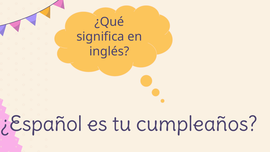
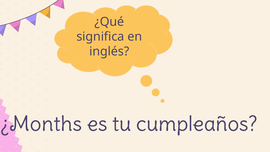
¿Español: ¿Español -> ¿Months
